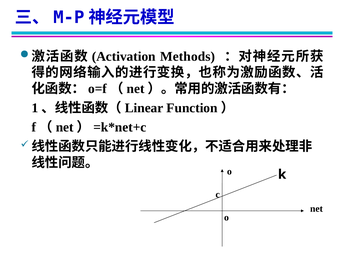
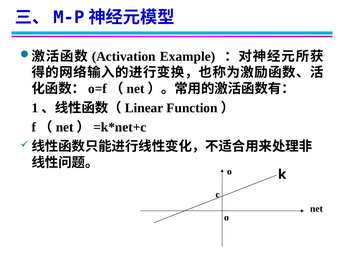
Methods: Methods -> Example
